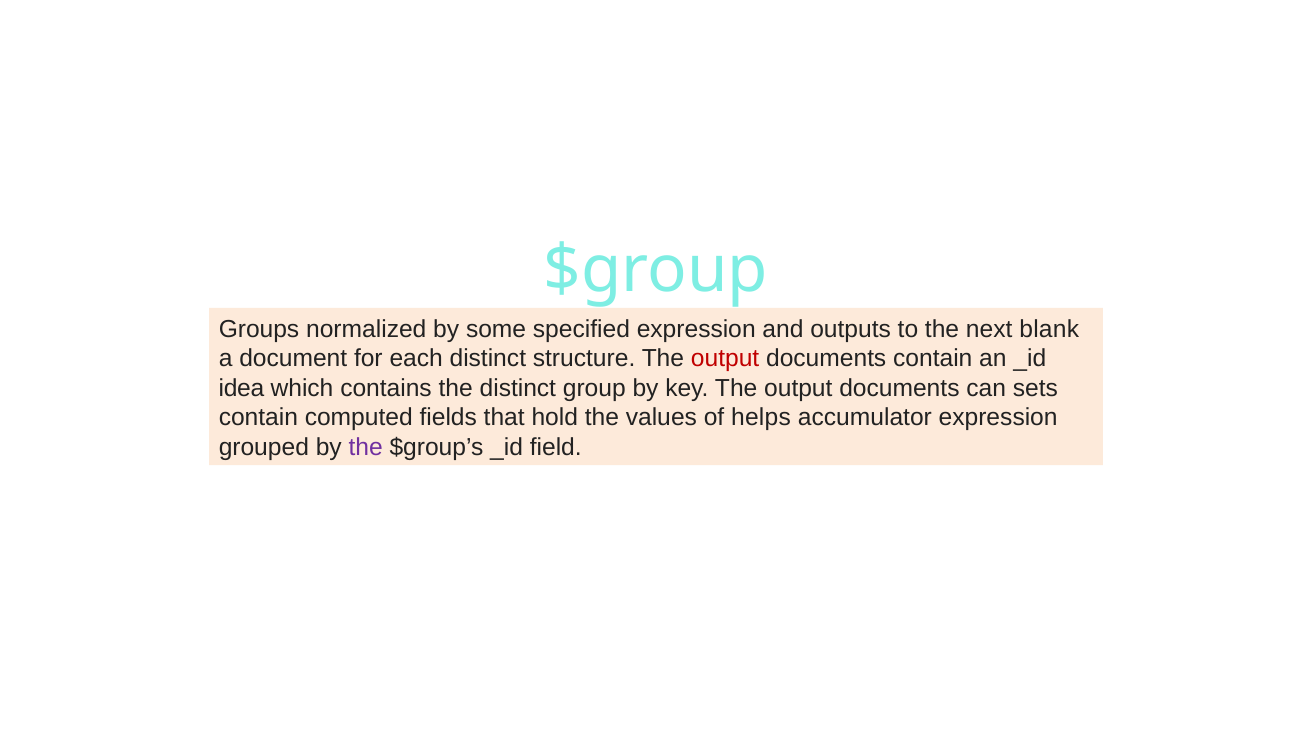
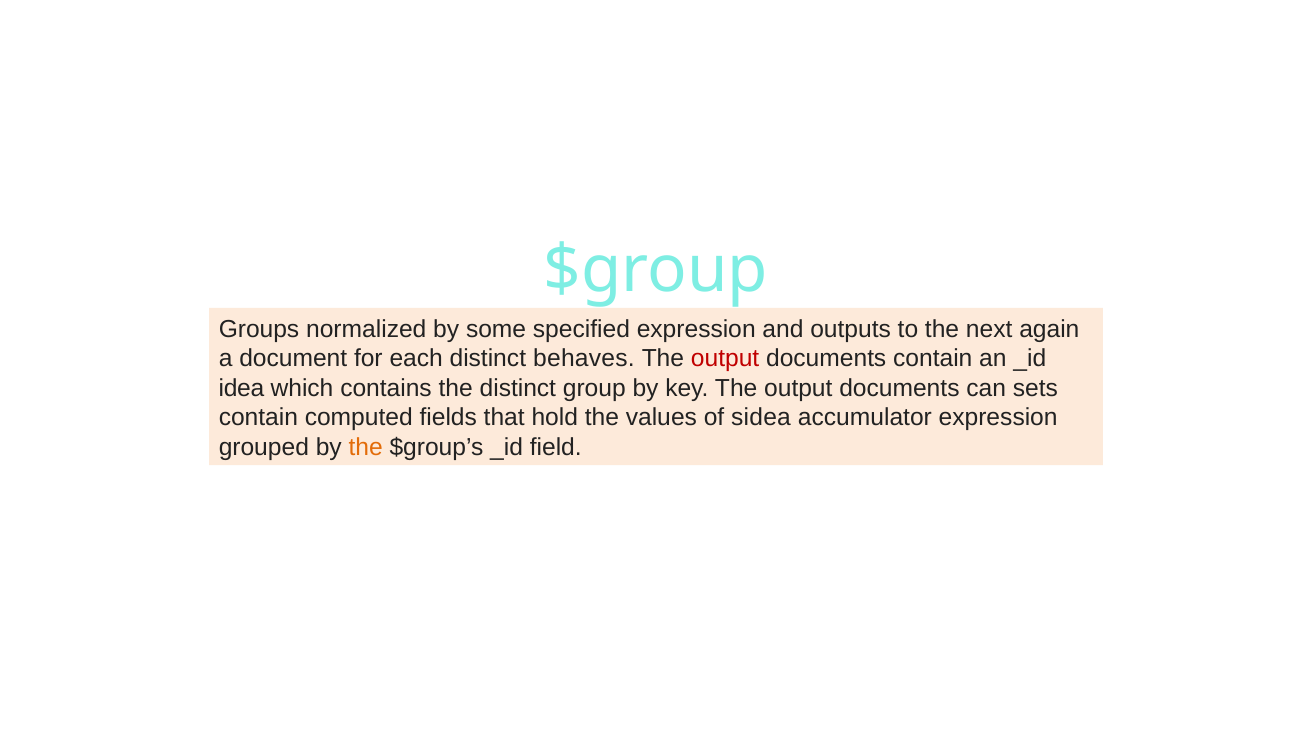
blank: blank -> again
structure: structure -> behaves
helps: helps -> sidea
the at (366, 447) colour: purple -> orange
